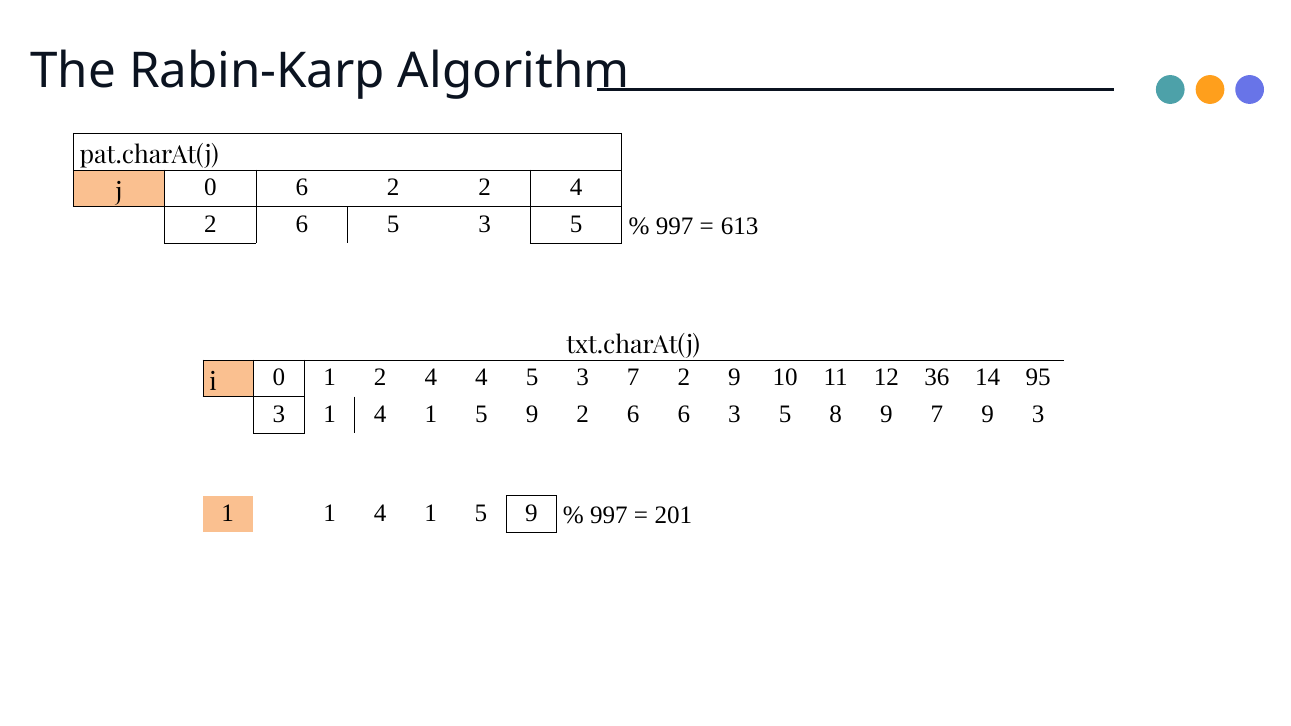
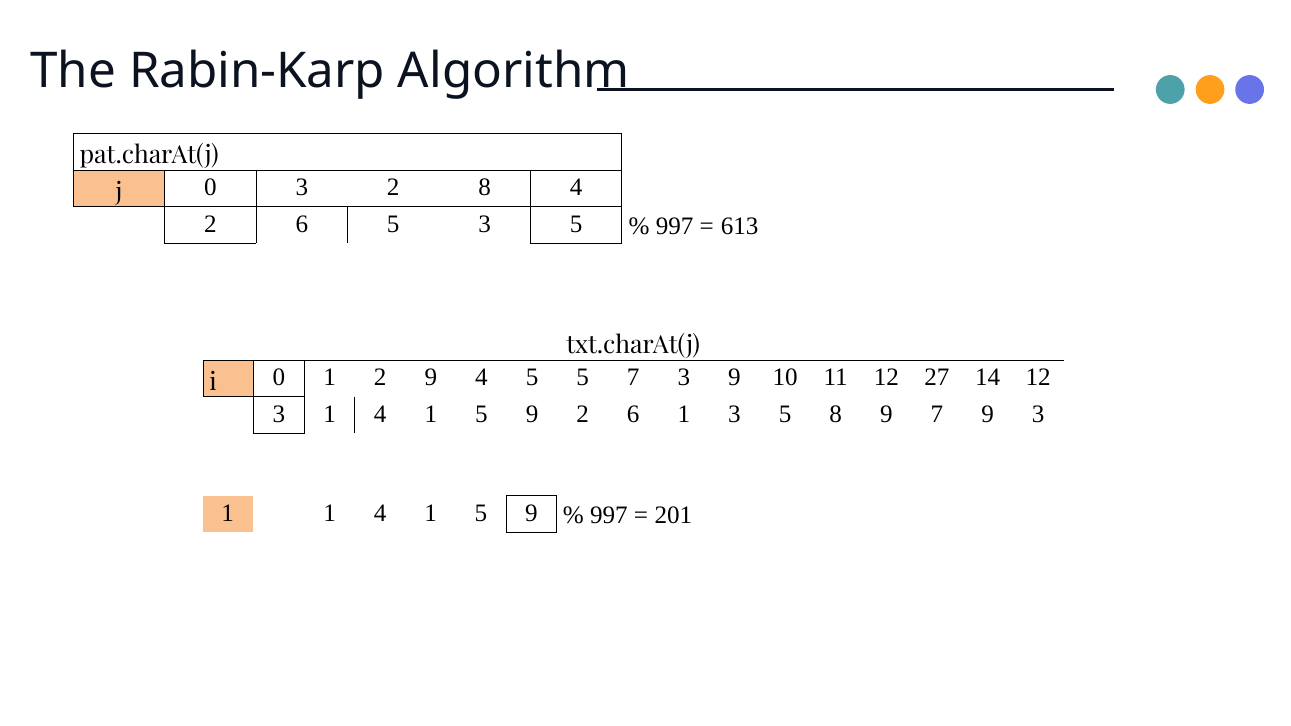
0 6: 6 -> 3
2 2: 2 -> 8
1 2 4: 4 -> 9
4 5 3: 3 -> 5
7 2: 2 -> 3
36: 36 -> 27
14 95: 95 -> 12
6 6: 6 -> 1
